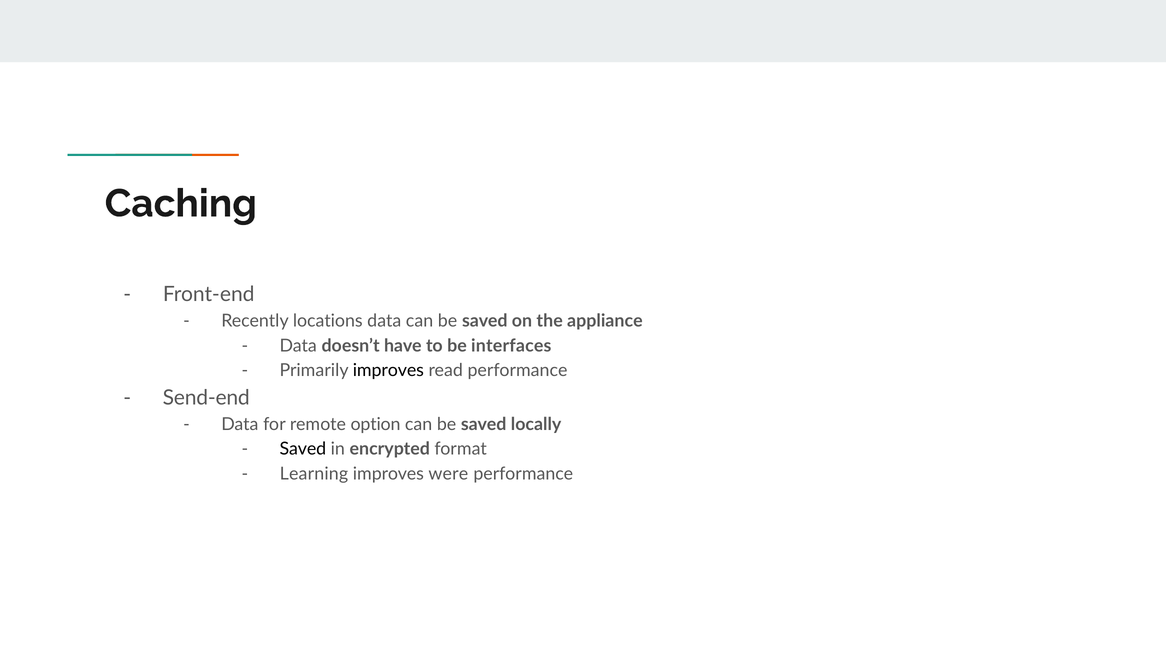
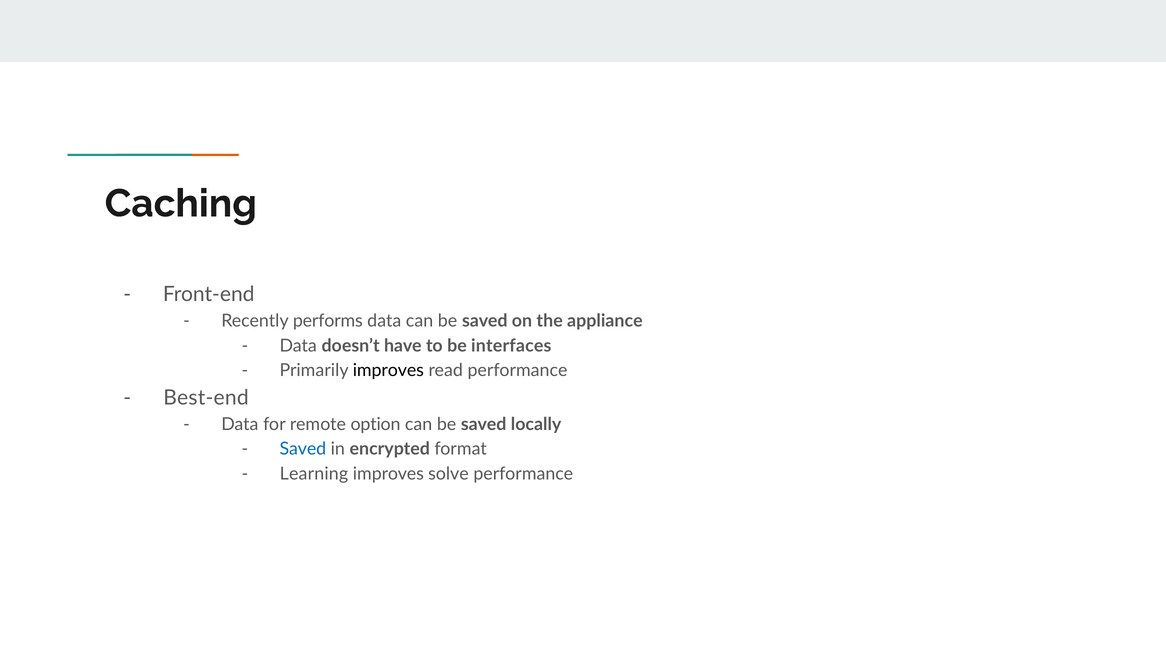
locations: locations -> performs
Send-end: Send-end -> Best-end
Saved at (303, 449) colour: black -> blue
were: were -> solve
